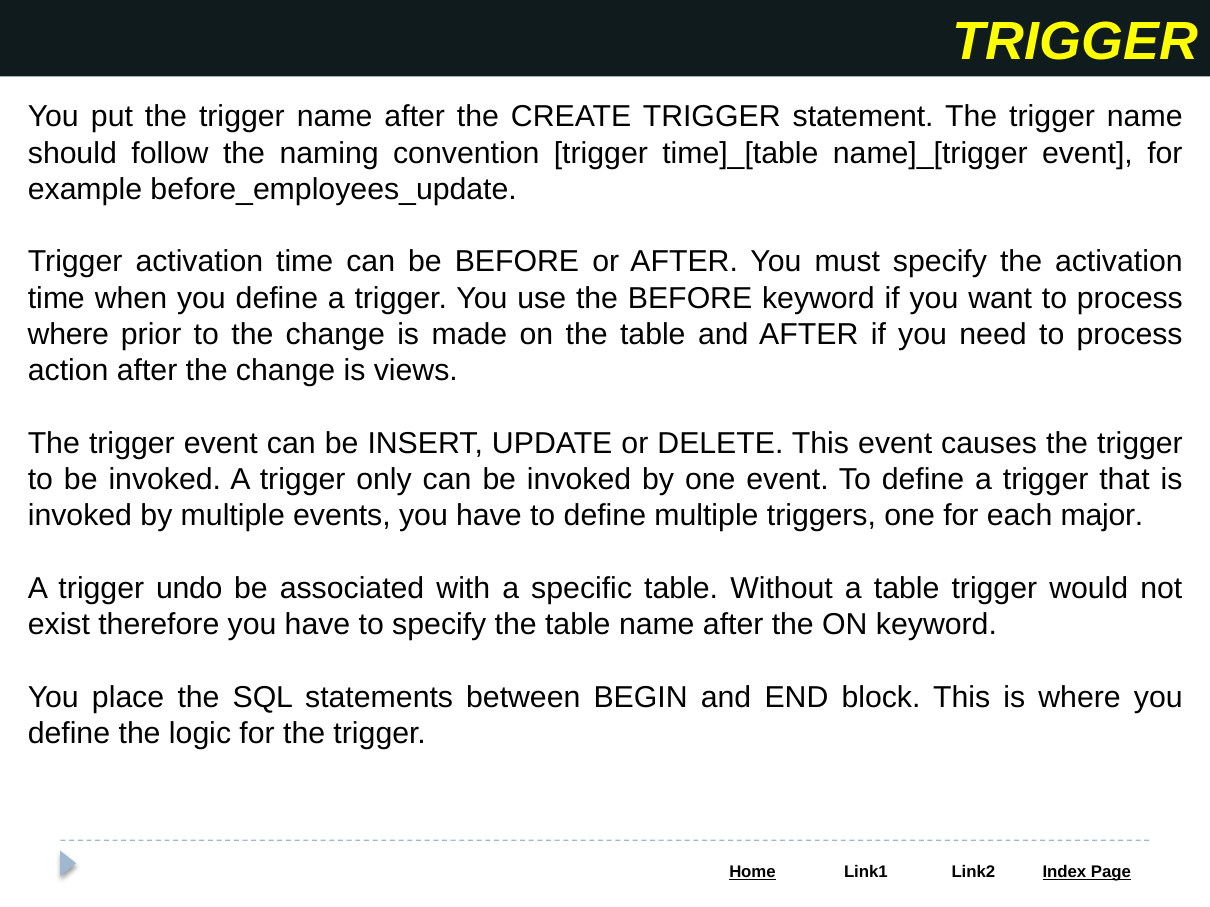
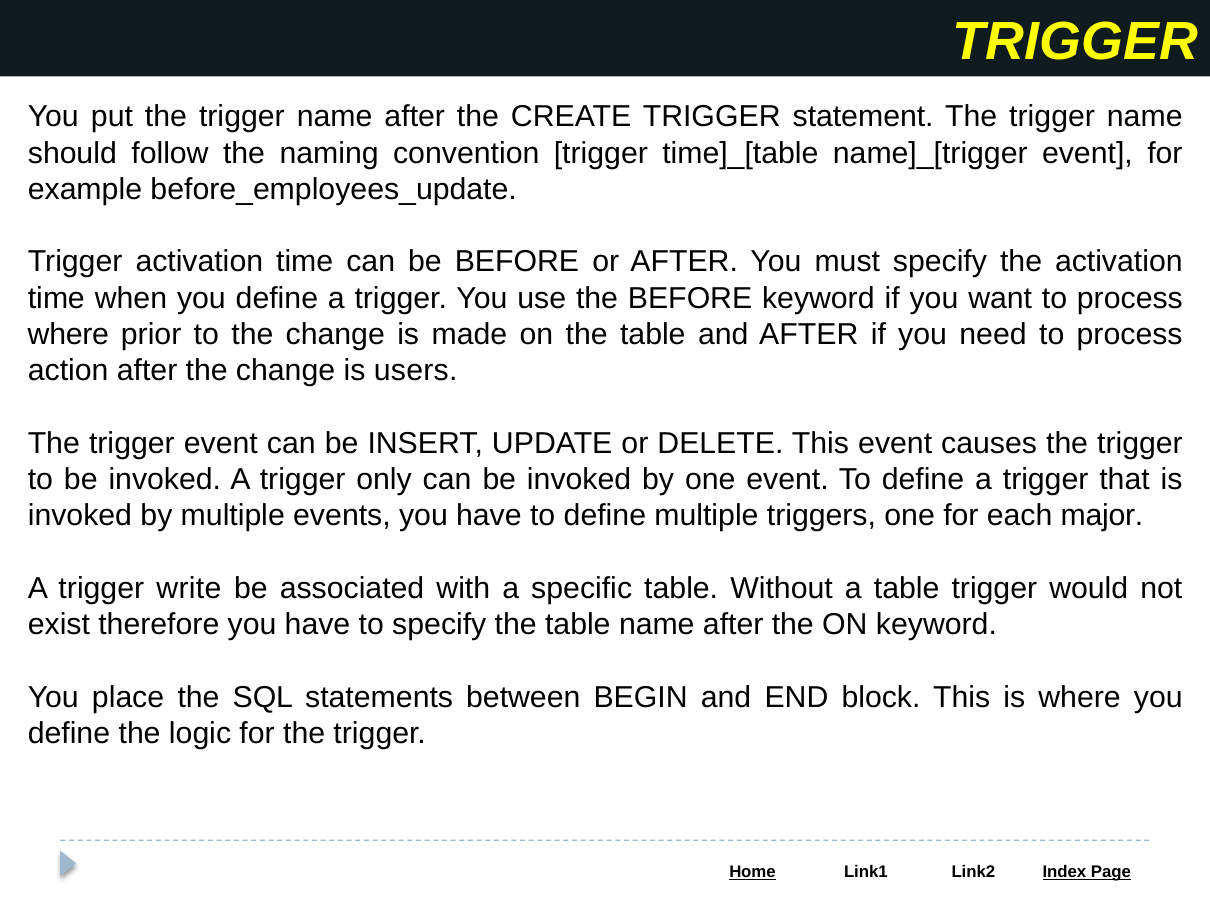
views: views -> users
undo: undo -> write
